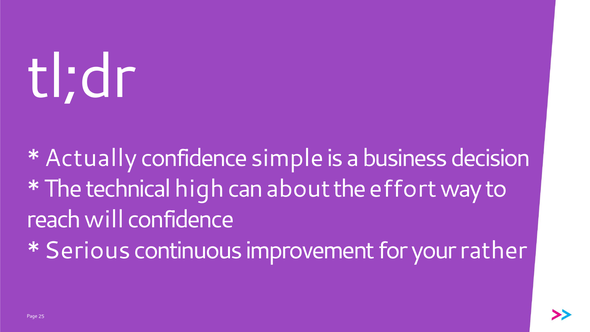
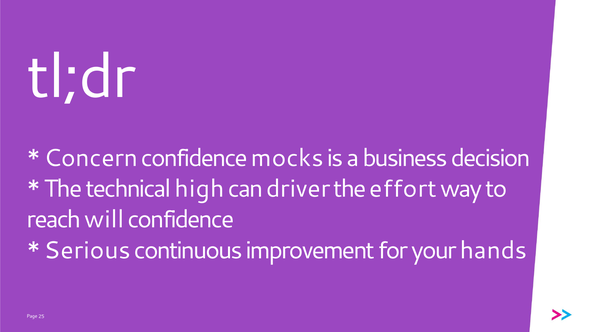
Actually: Actually -> Concern
simple: simple -> mocks
about: about -> driver
rather: rather -> hands
